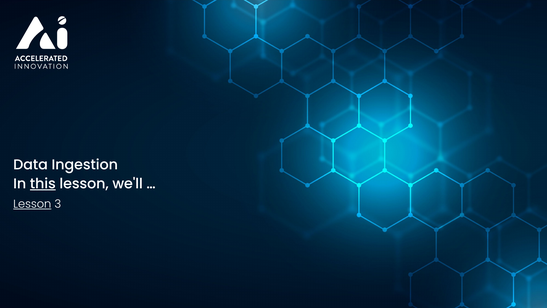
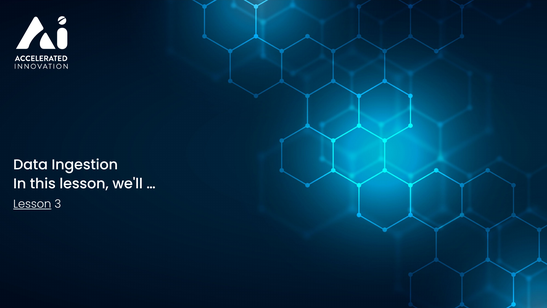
this underline: present -> none
